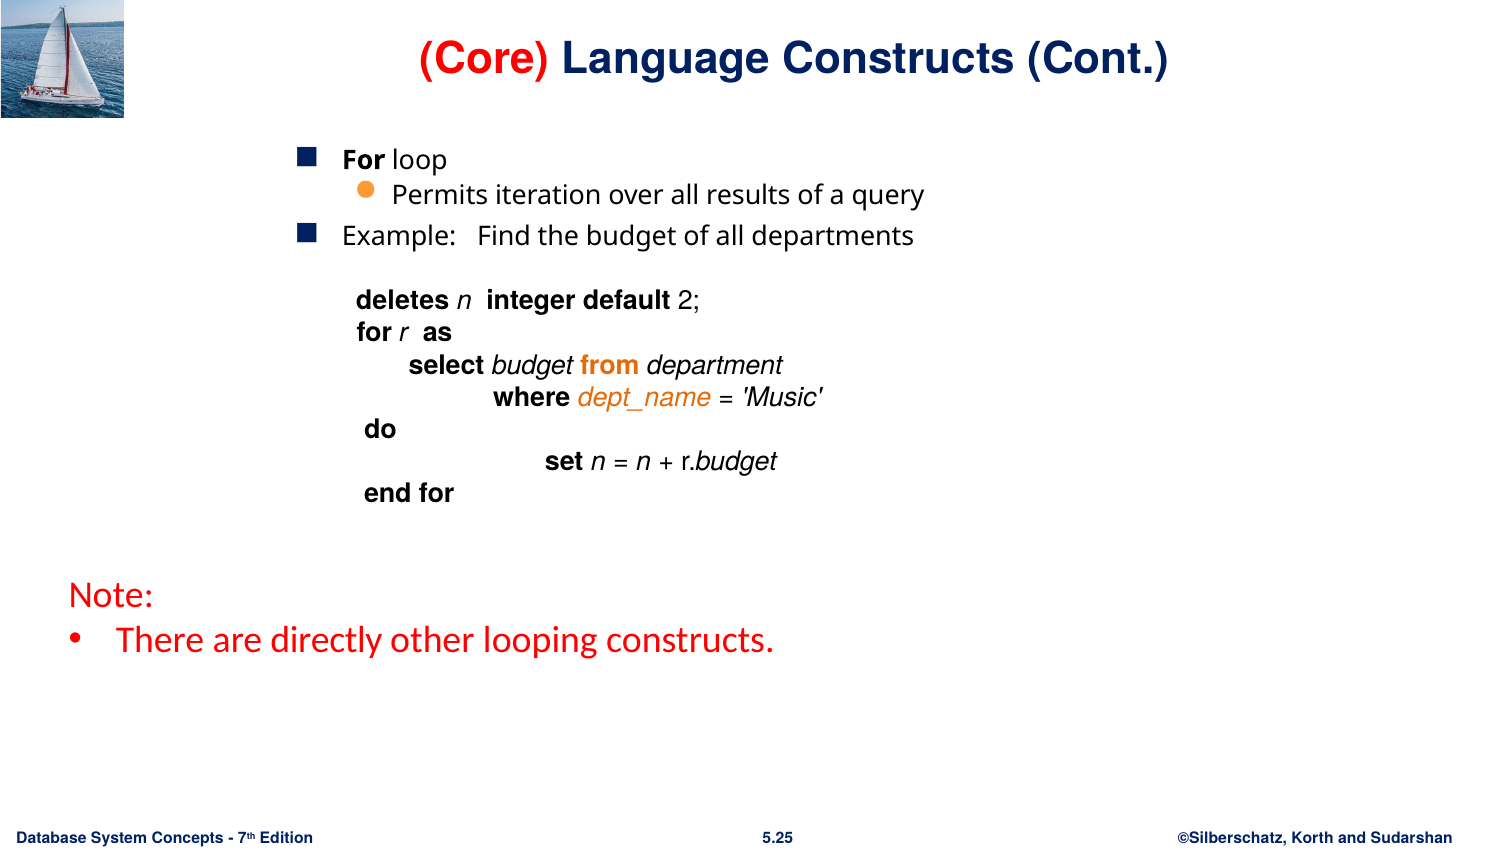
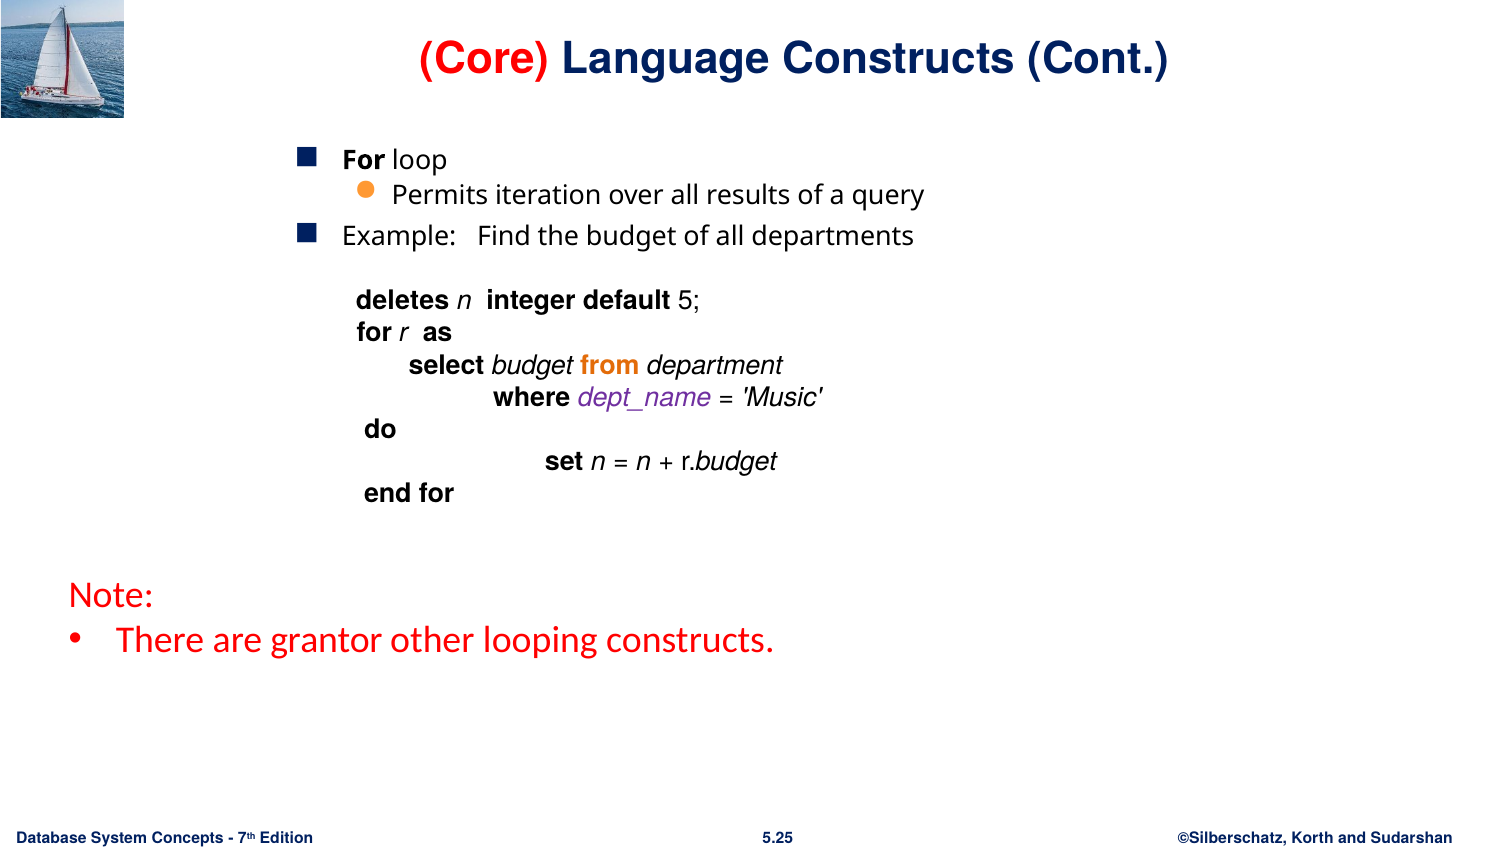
2: 2 -> 5
dept_name colour: orange -> purple
directly: directly -> grantor
